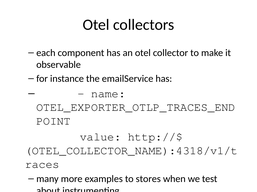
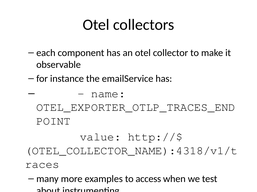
stores: stores -> access
